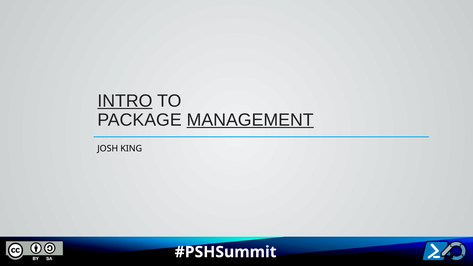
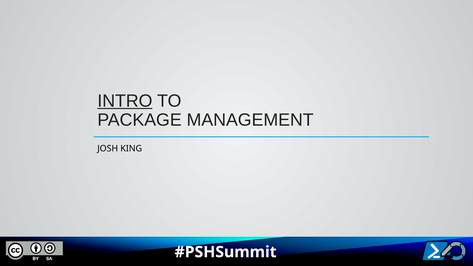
MANAGEMENT underline: present -> none
